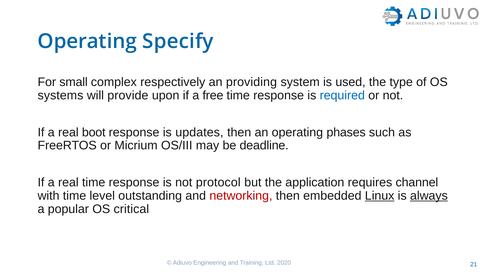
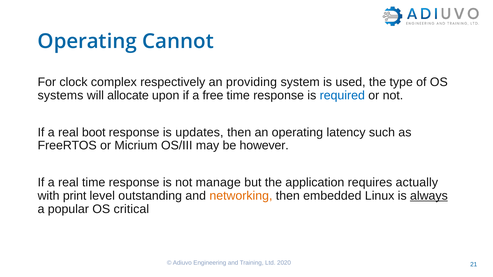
Specify: Specify -> Cannot
small: small -> clock
provide: provide -> allocate
phases: phases -> latency
deadline: deadline -> however
protocol: protocol -> manage
channel: channel -> actually
with time: time -> print
networking colour: red -> orange
Linux underline: present -> none
